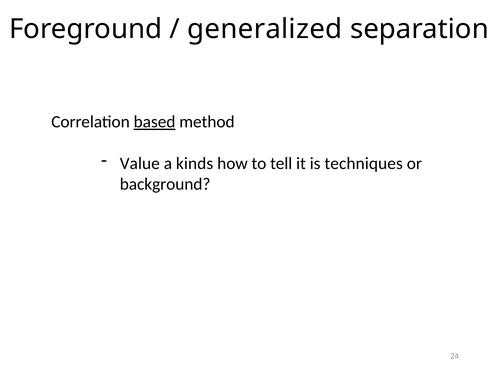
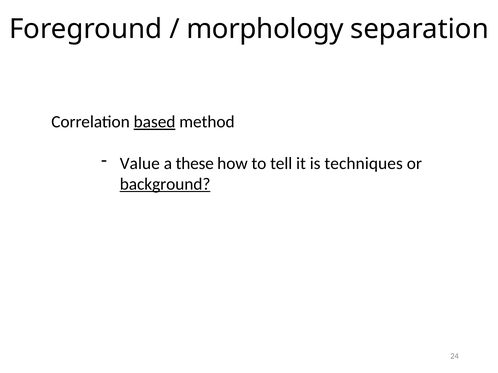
generalized: generalized -> morphology
kinds: kinds -> these
background underline: none -> present
